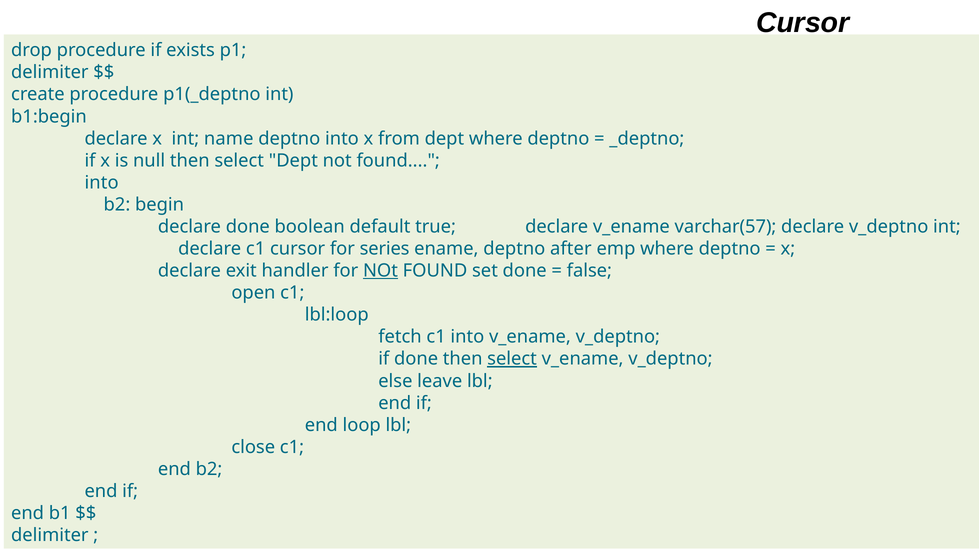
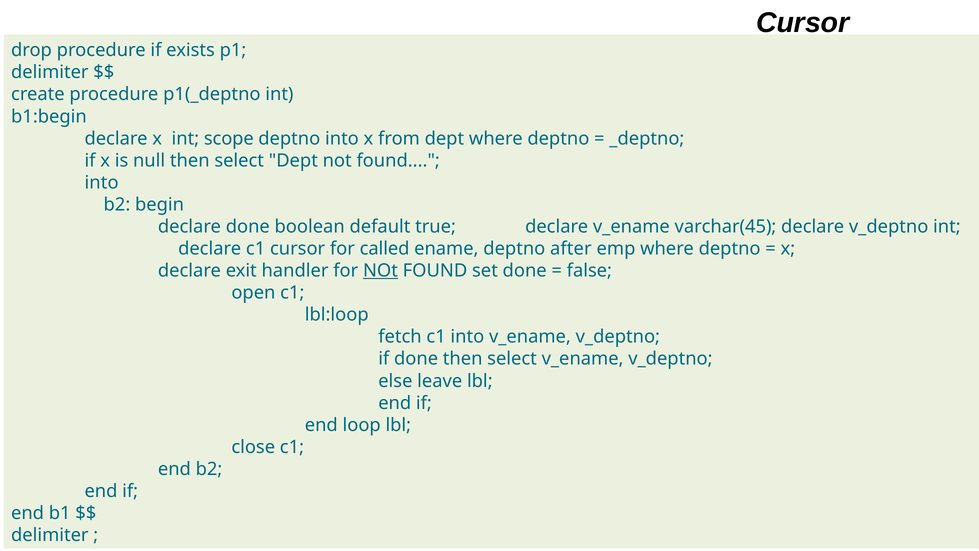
name: name -> scope
varchar(57: varchar(57 -> varchar(45
series: series -> called
select at (512, 359) underline: present -> none
